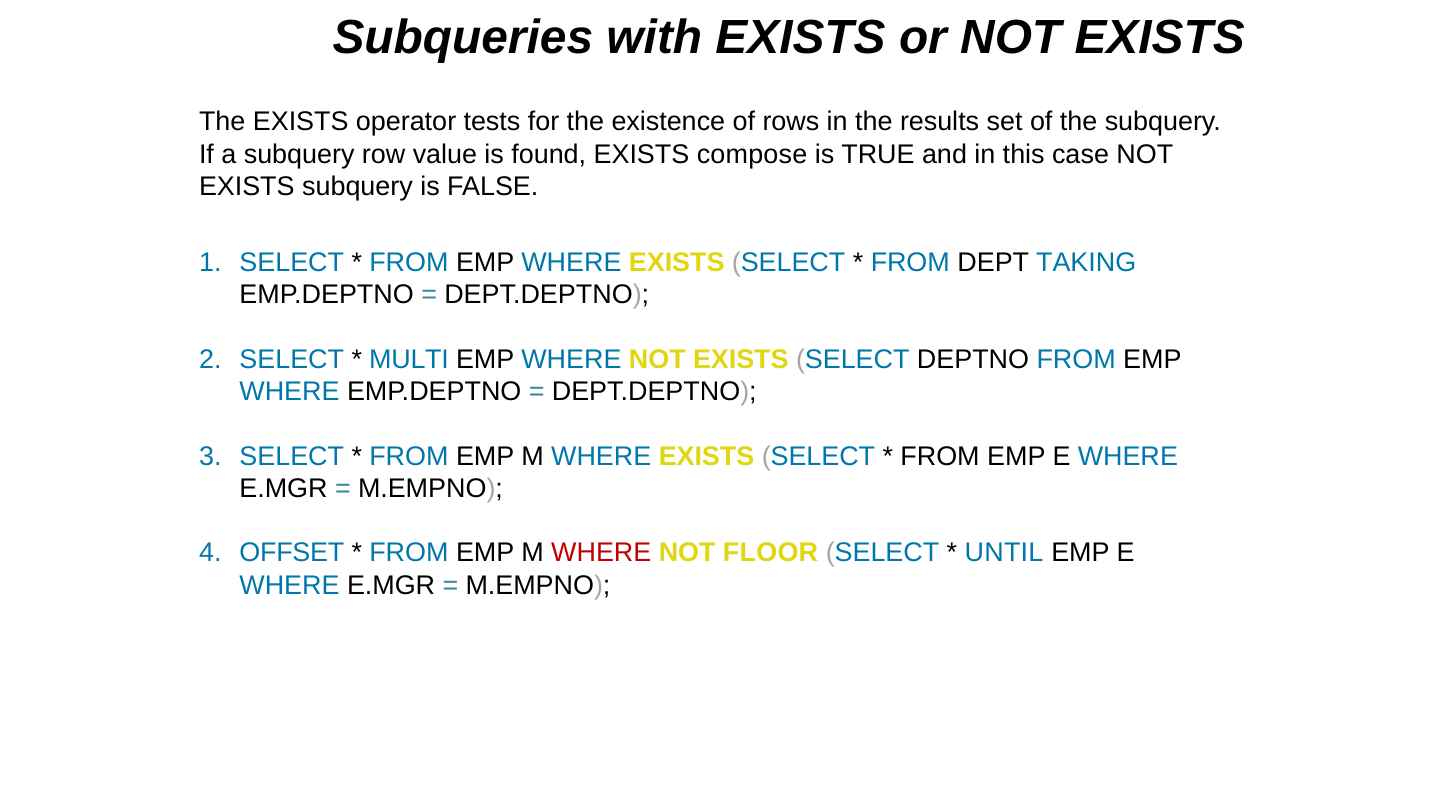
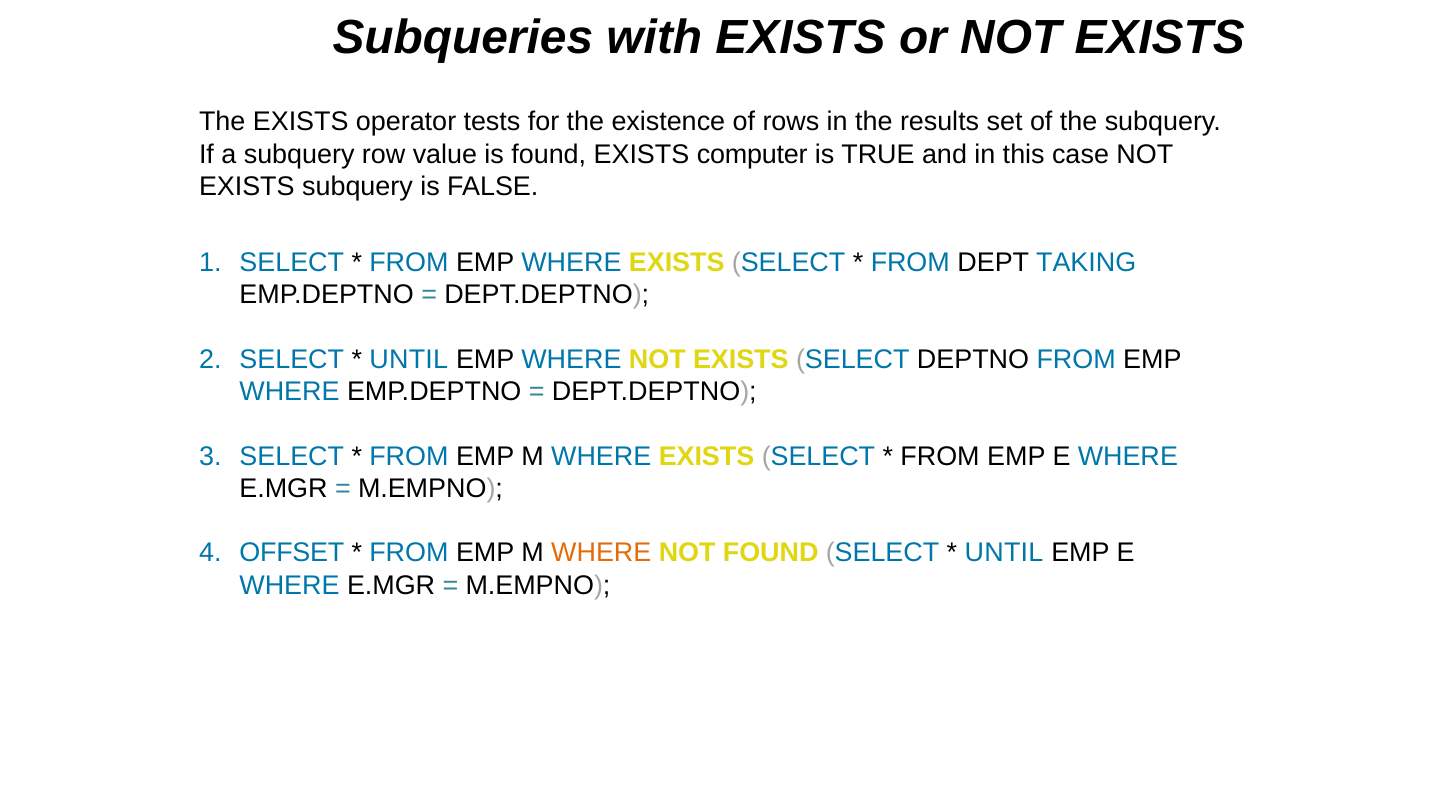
compose: compose -> computer
MULTI at (409, 359): MULTI -> UNTIL
WHERE at (601, 553) colour: red -> orange
NOT FLOOR: FLOOR -> FOUND
